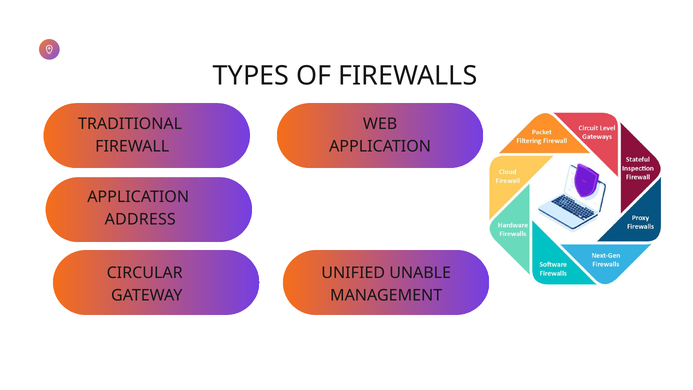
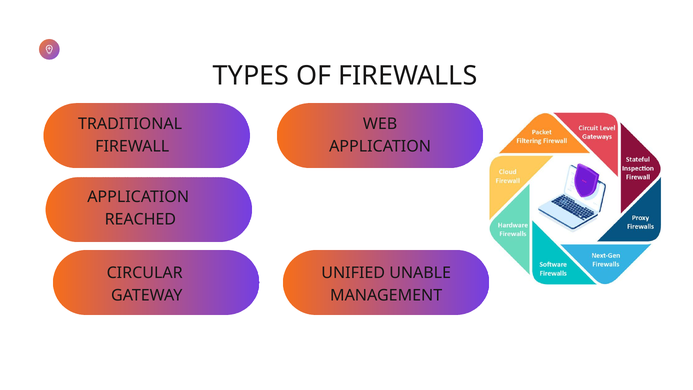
ADDRESS: ADDRESS -> REACHED
